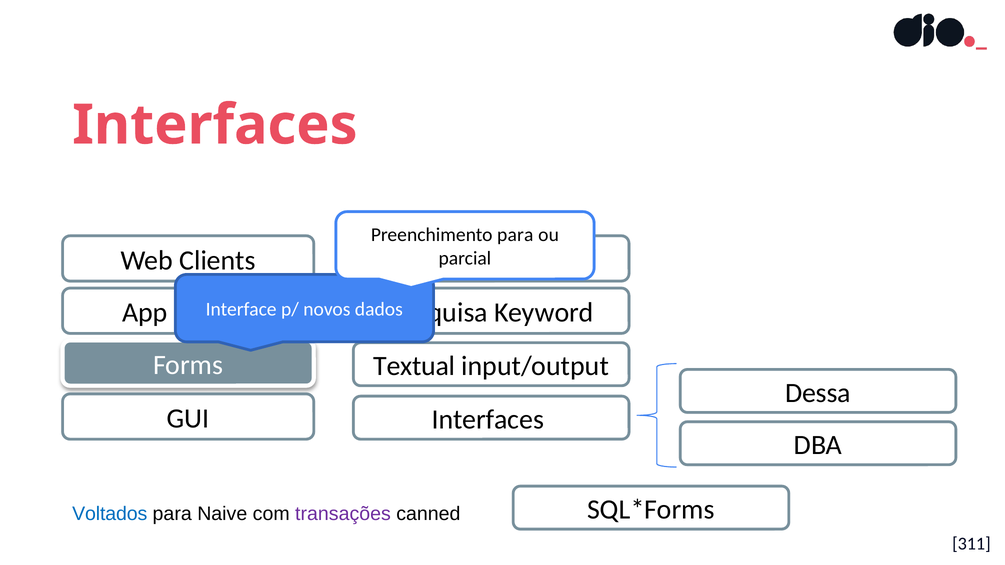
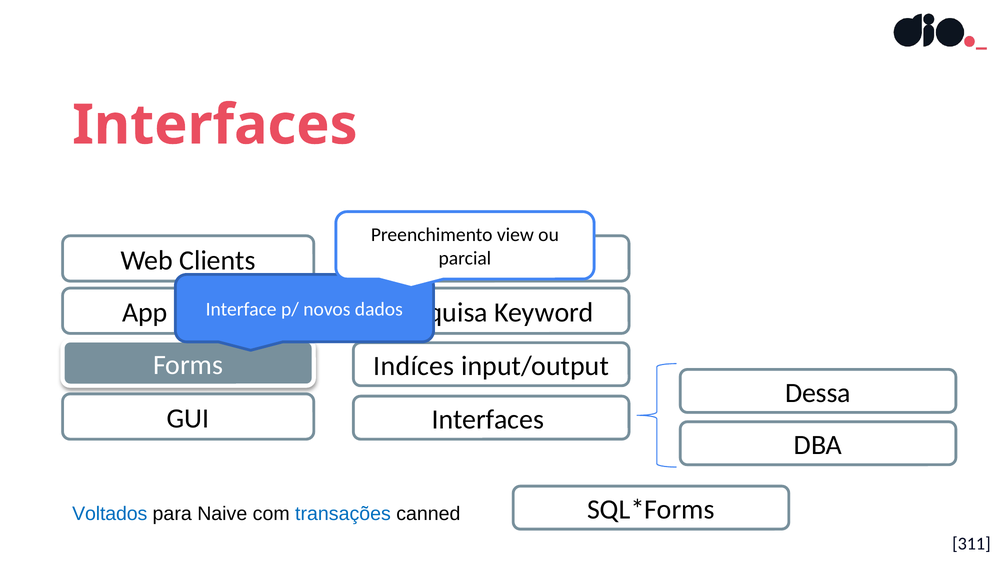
Preenchimento para: para -> view
Textual: Textual -> Indíces
transações colour: purple -> blue
